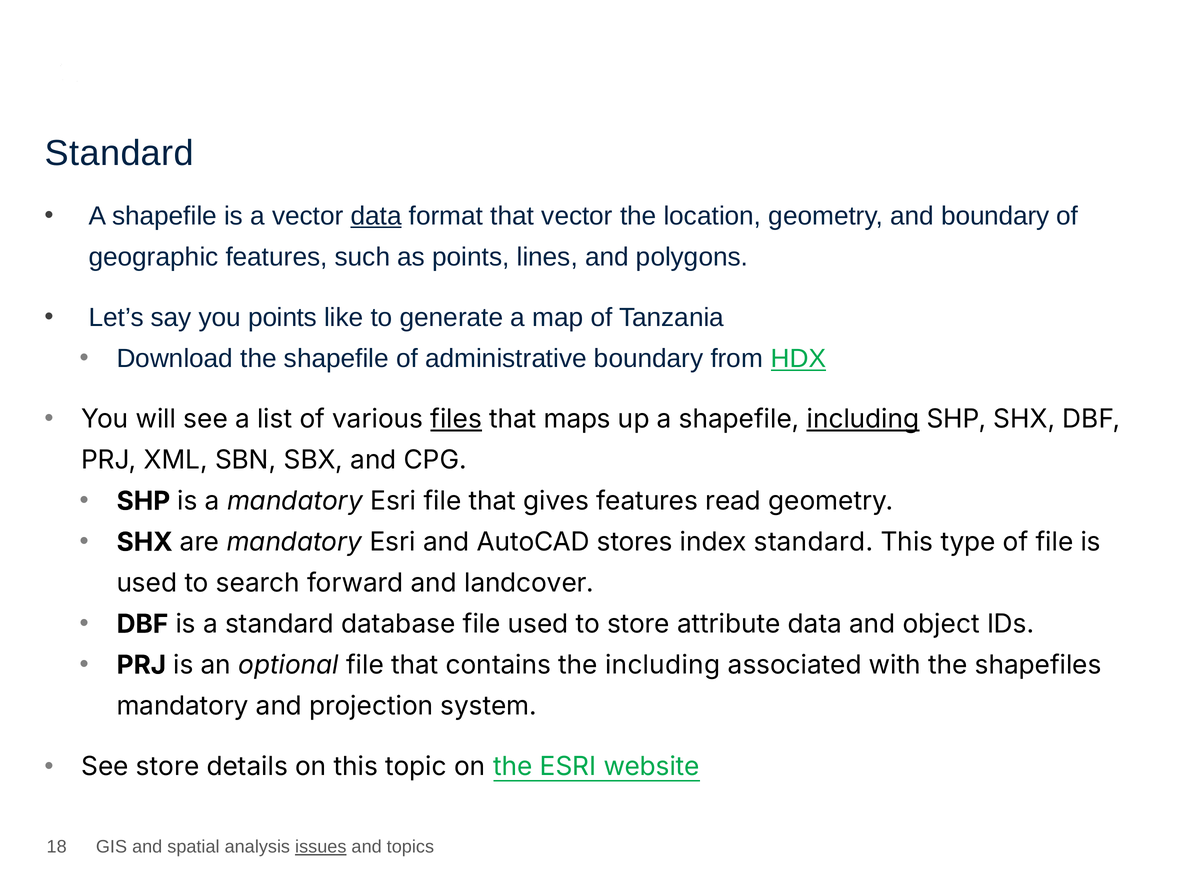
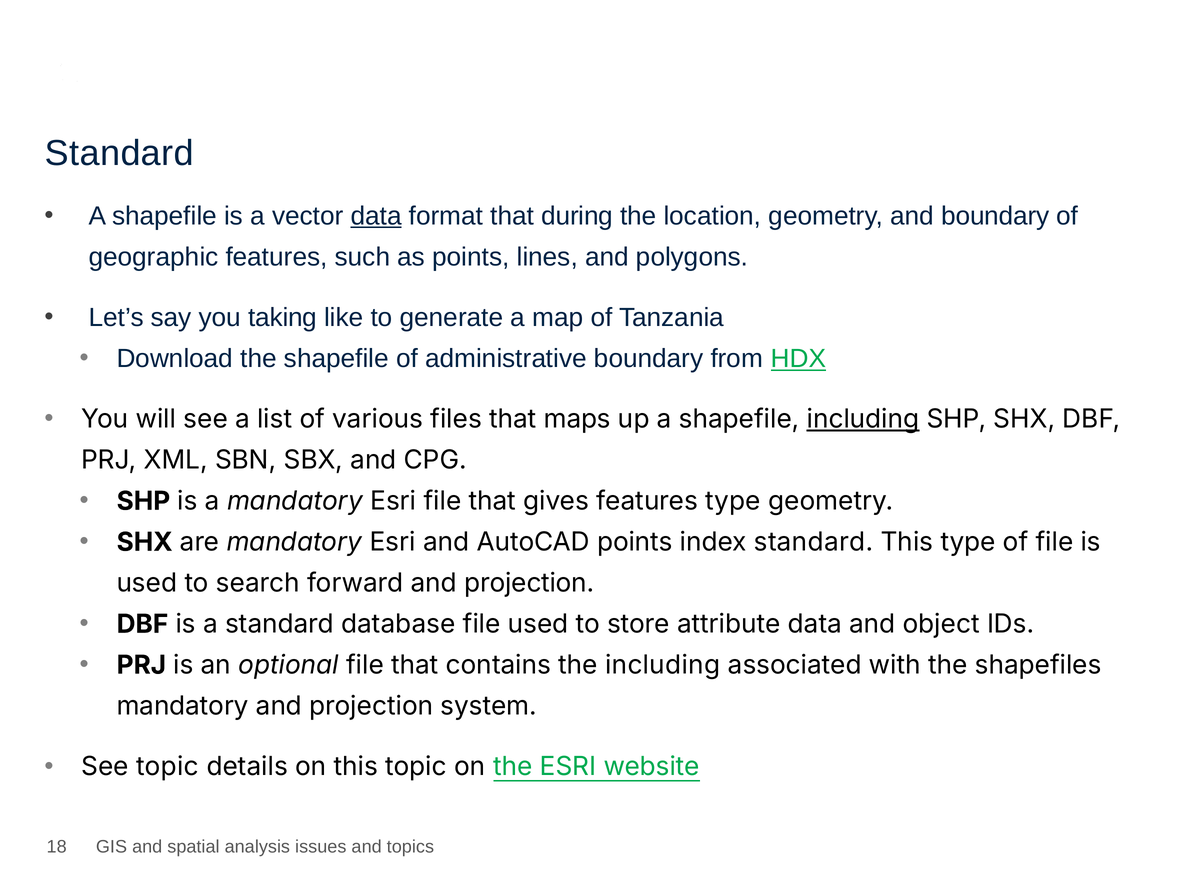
that vector: vector -> during
you points: points -> taking
files underline: present -> none
features read: read -> type
AutoCAD stores: stores -> points
forward and landcover: landcover -> projection
See store: store -> topic
issues underline: present -> none
